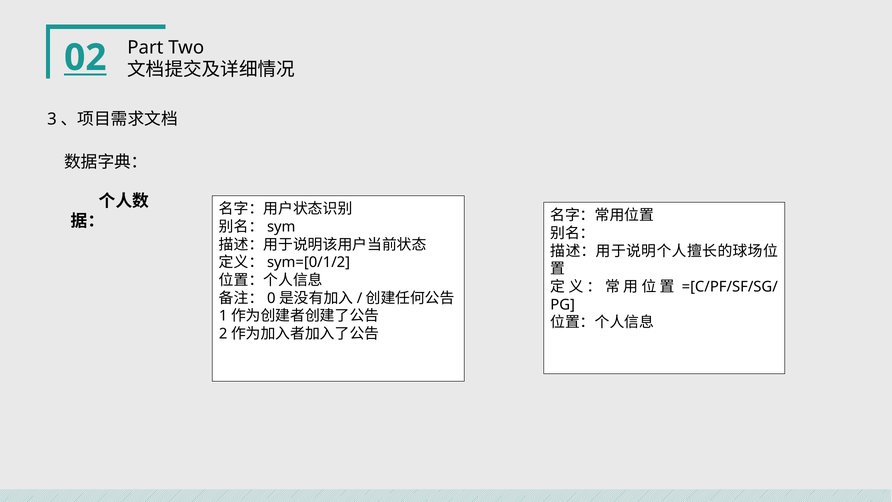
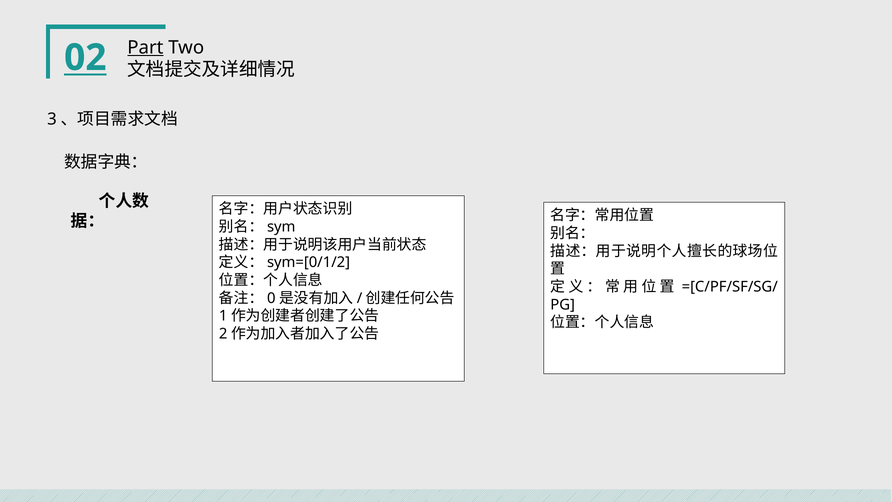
Part underline: none -> present
